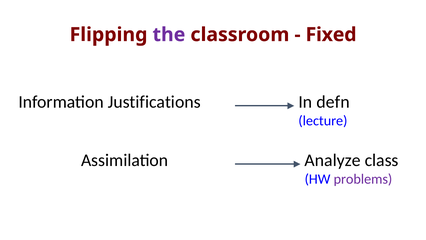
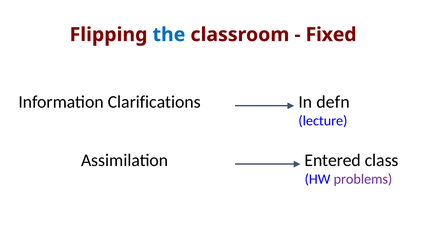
the colour: purple -> blue
Justifications: Justifications -> Clarifications
Analyze: Analyze -> Entered
